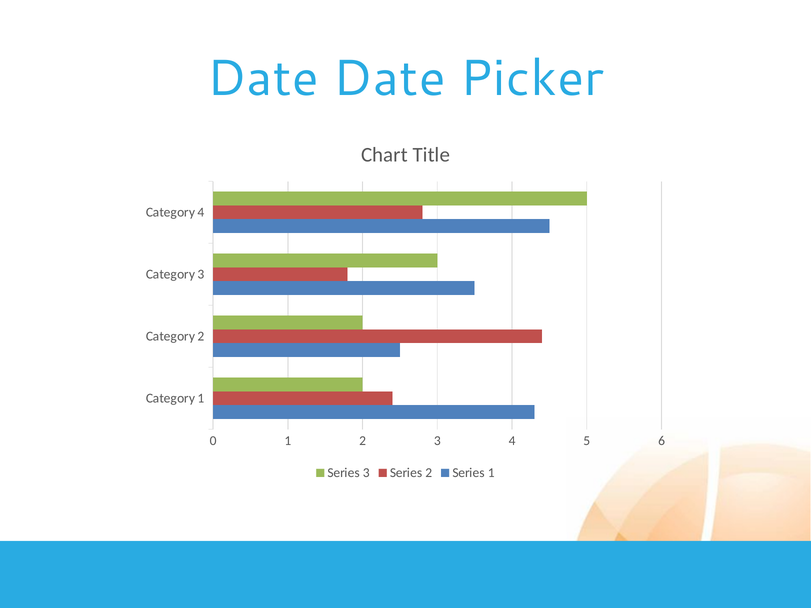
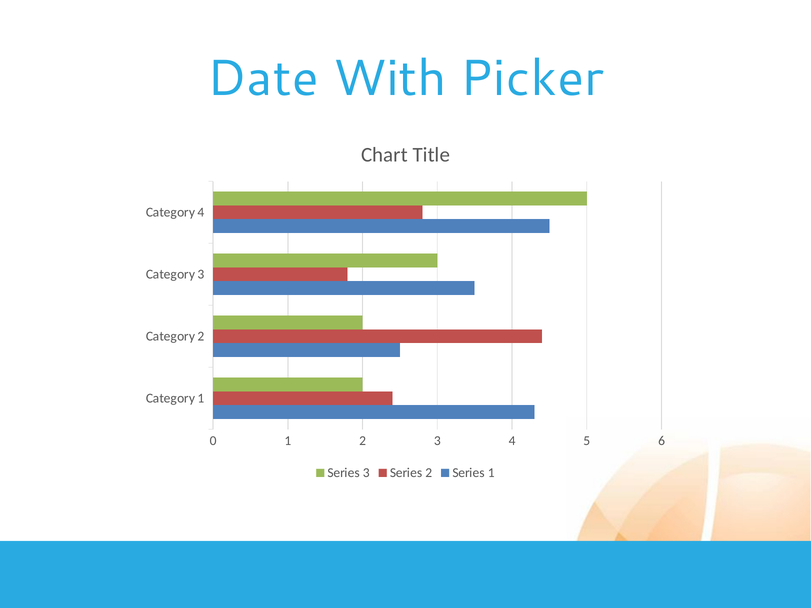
Date Date: Date -> With
